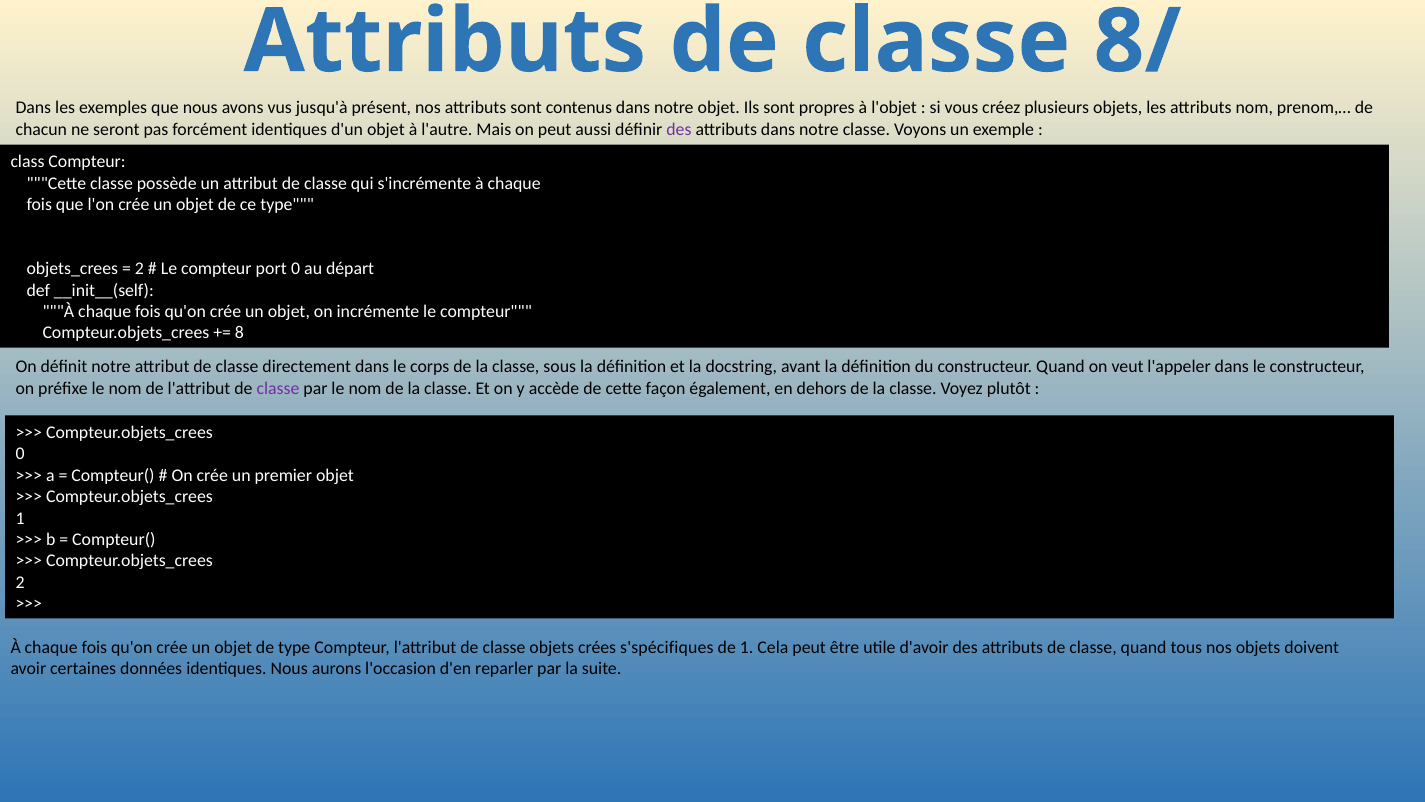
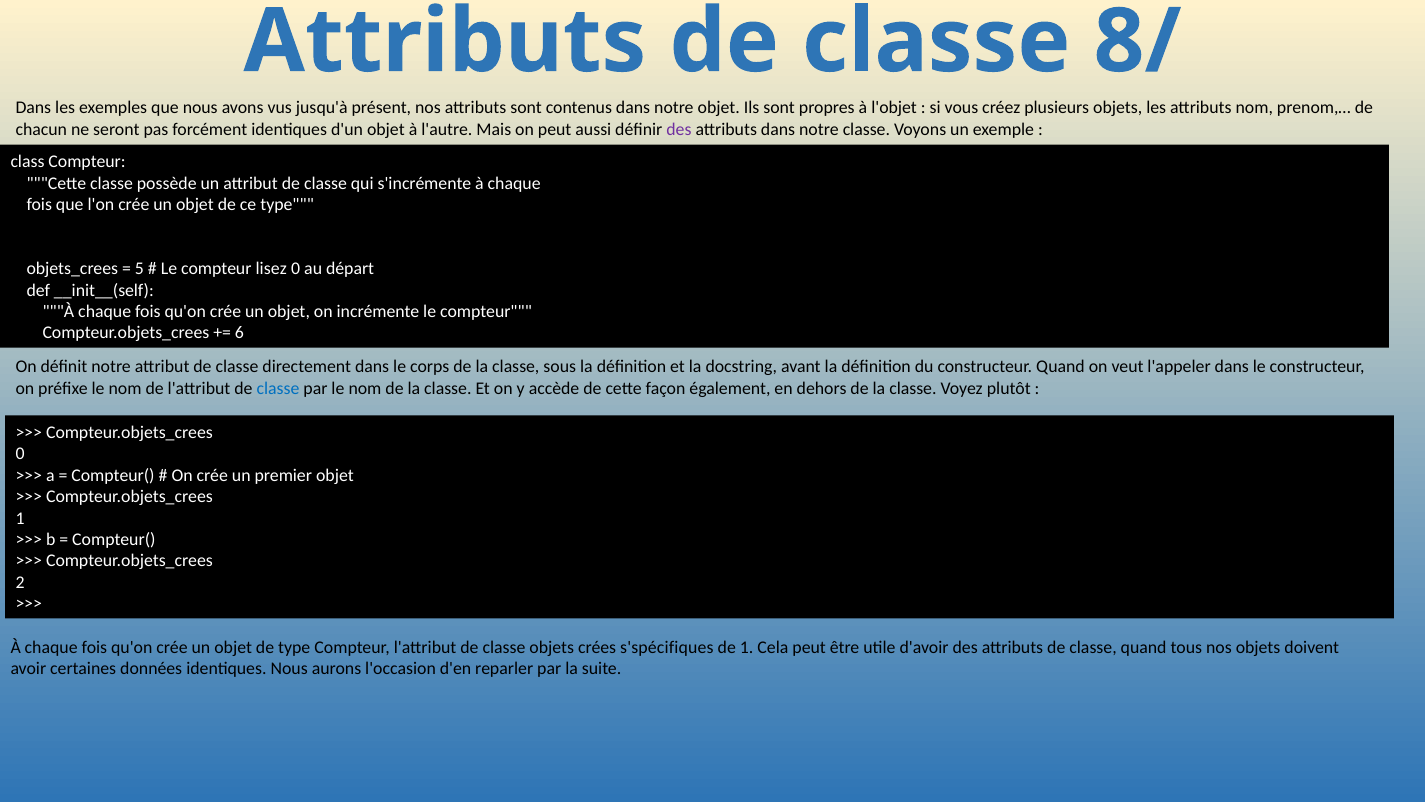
2 at (140, 269): 2 -> 5
port: port -> lisez
8: 8 -> 6
classe at (278, 388) colour: purple -> blue
